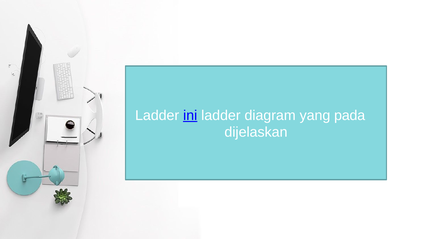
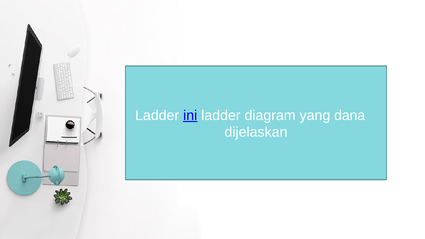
pada: pada -> dana
